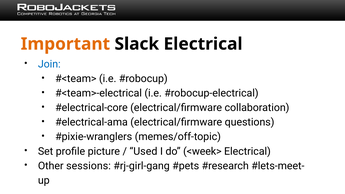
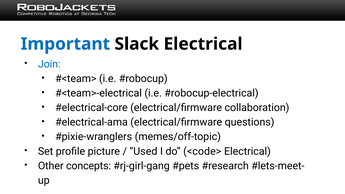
Important colour: orange -> blue
<week>: <week> -> <code>
sessions: sessions -> concepts
